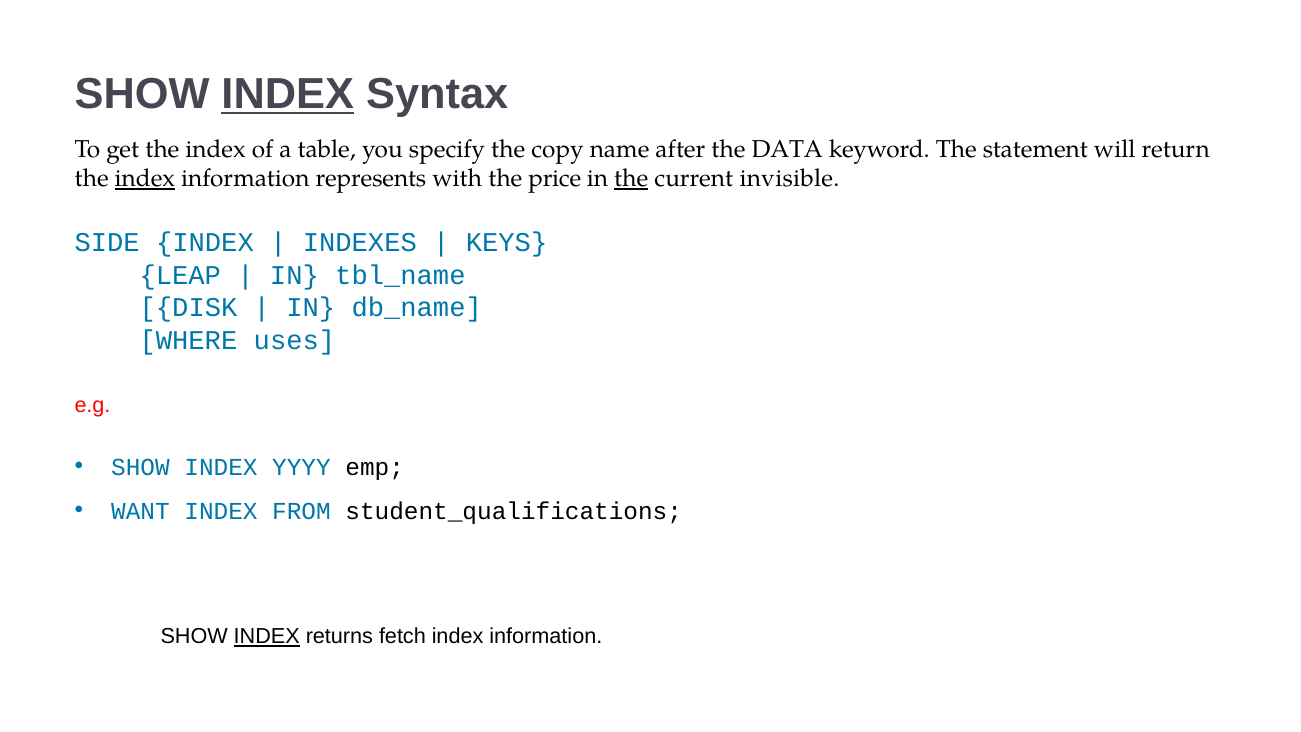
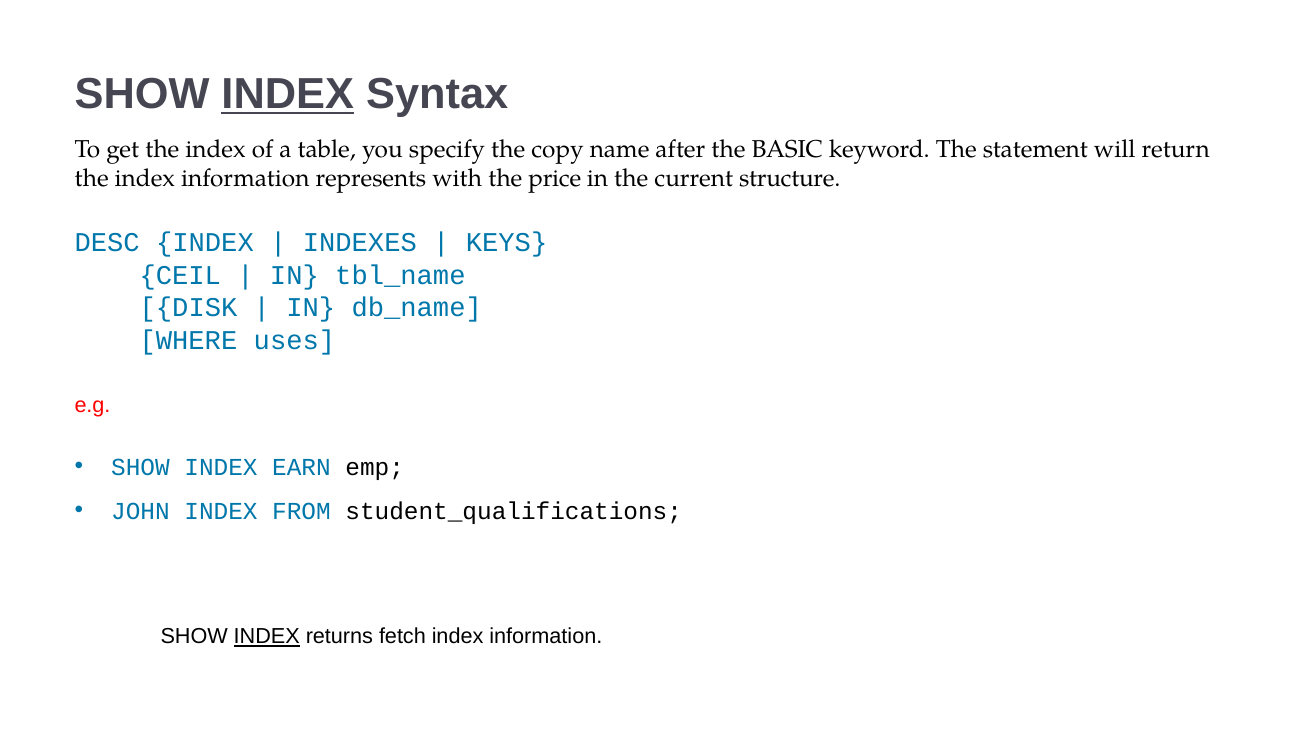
DATA: DATA -> BASIC
index at (145, 178) underline: present -> none
the at (631, 178) underline: present -> none
invisible: invisible -> structure
SIDE: SIDE -> DESC
LEAP: LEAP -> CEIL
YYYY: YYYY -> EARN
WANT: WANT -> JOHN
